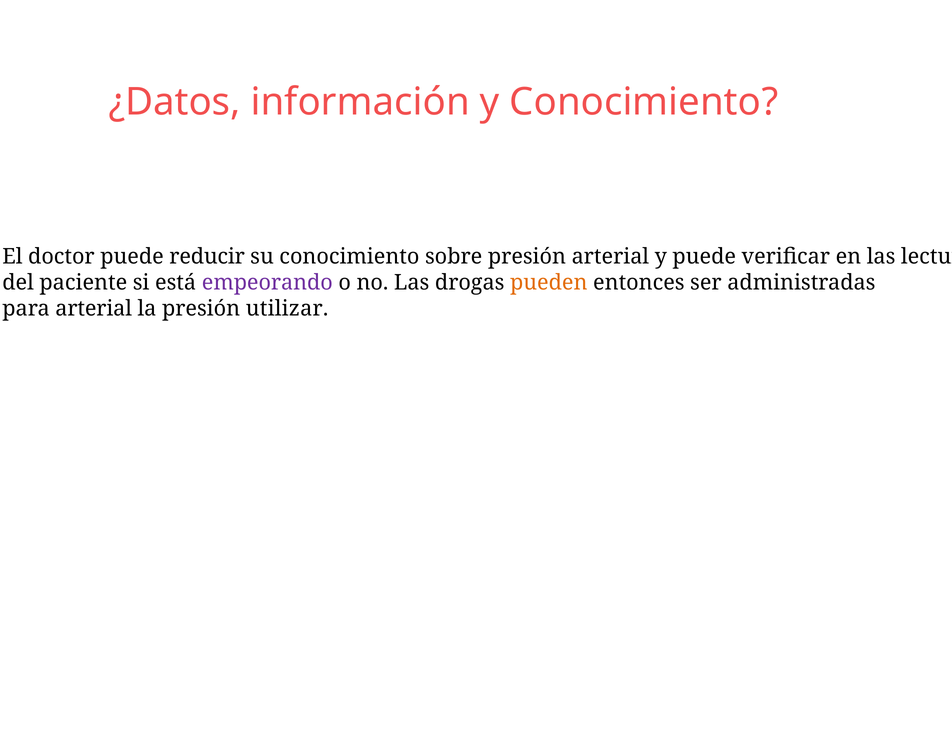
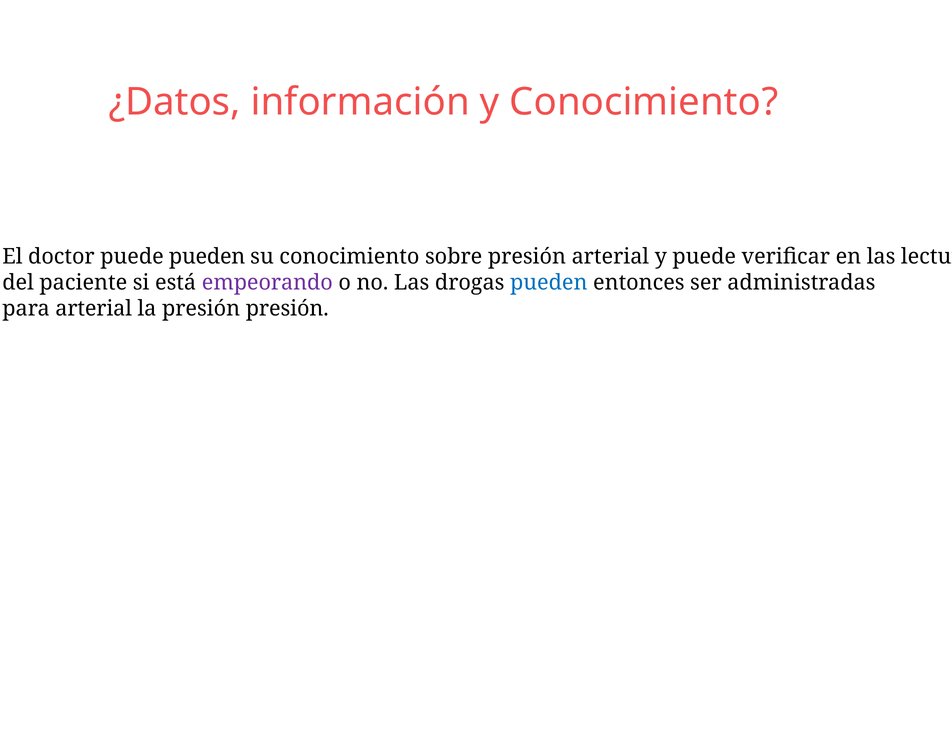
puede reducir: reducir -> pueden
pueden at (549, 283) colour: orange -> blue
presión utilizar: utilizar -> presión
